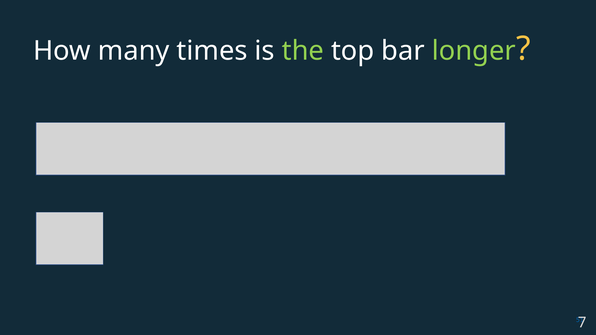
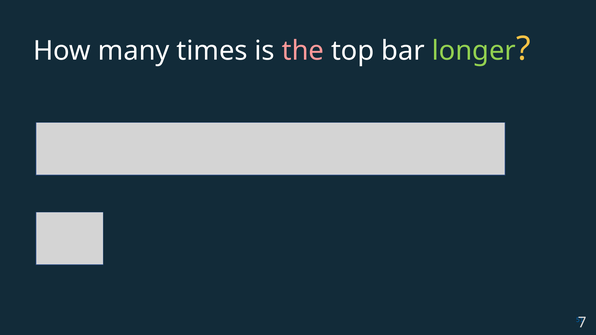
the colour: light green -> pink
